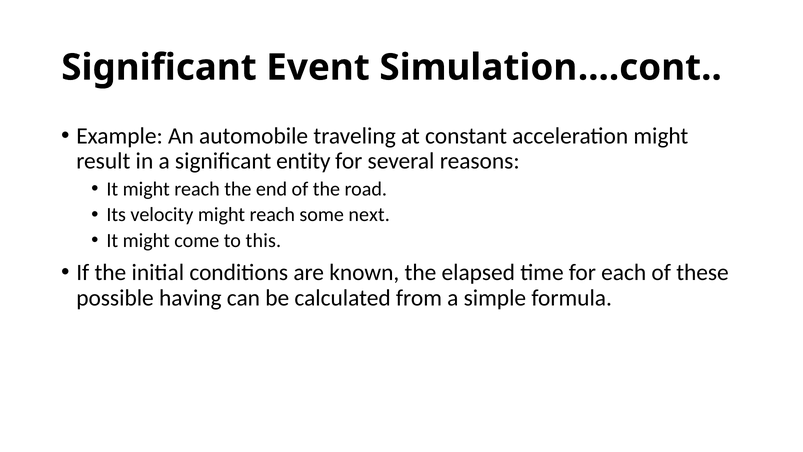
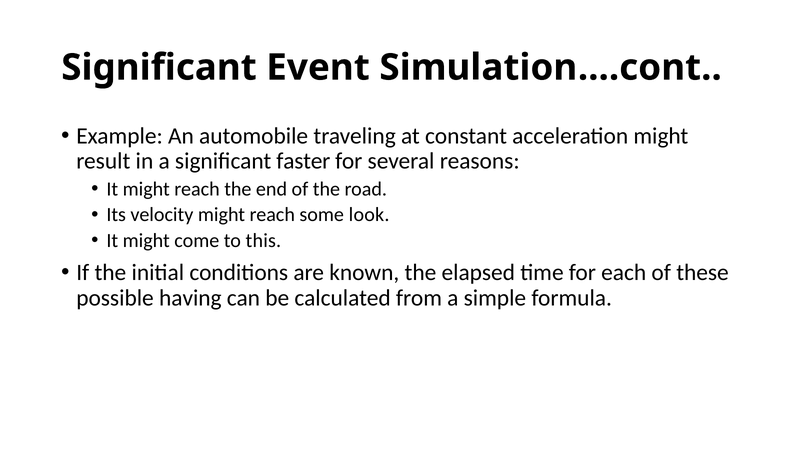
entity: entity -> faster
next: next -> look
